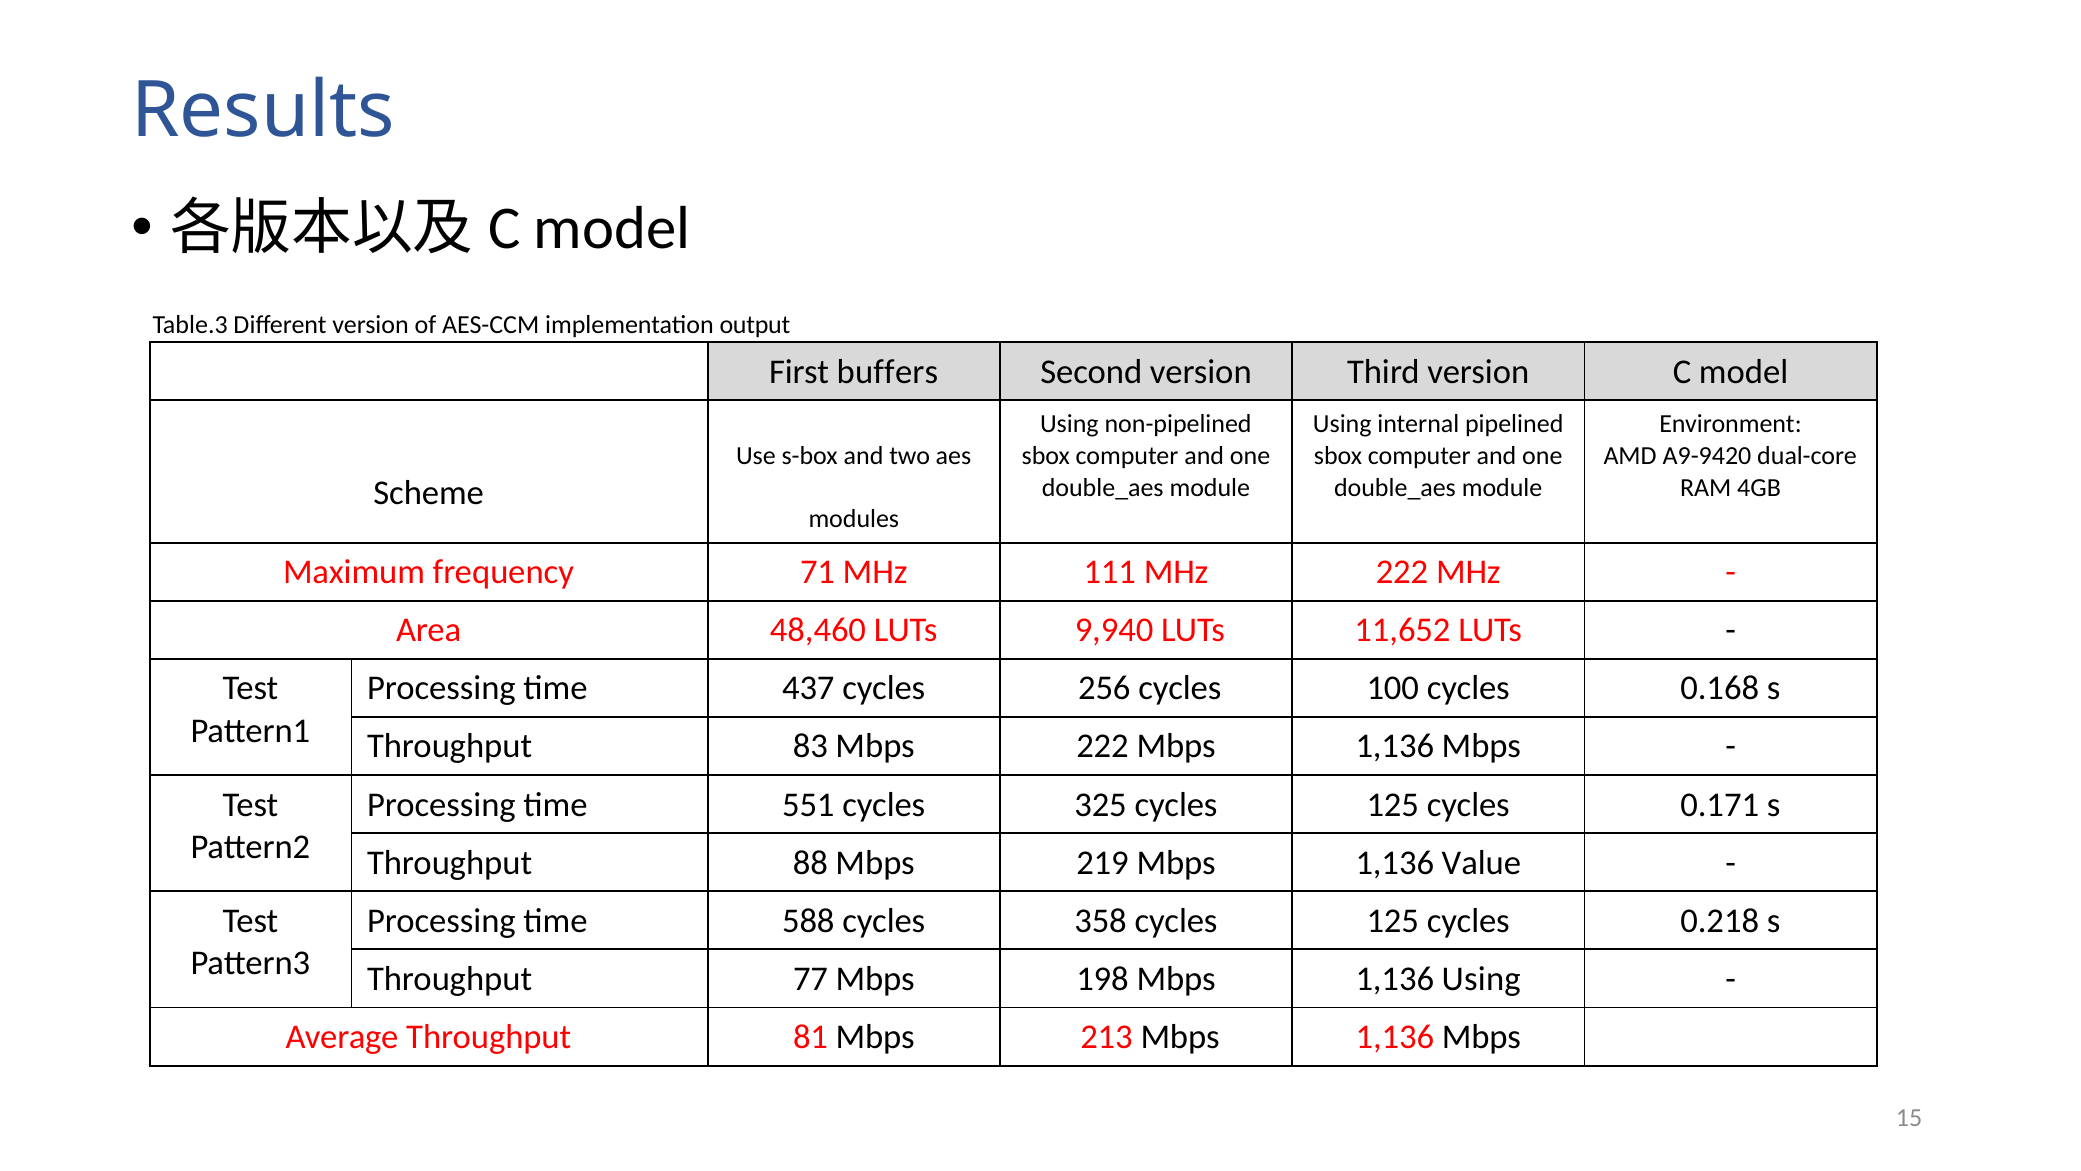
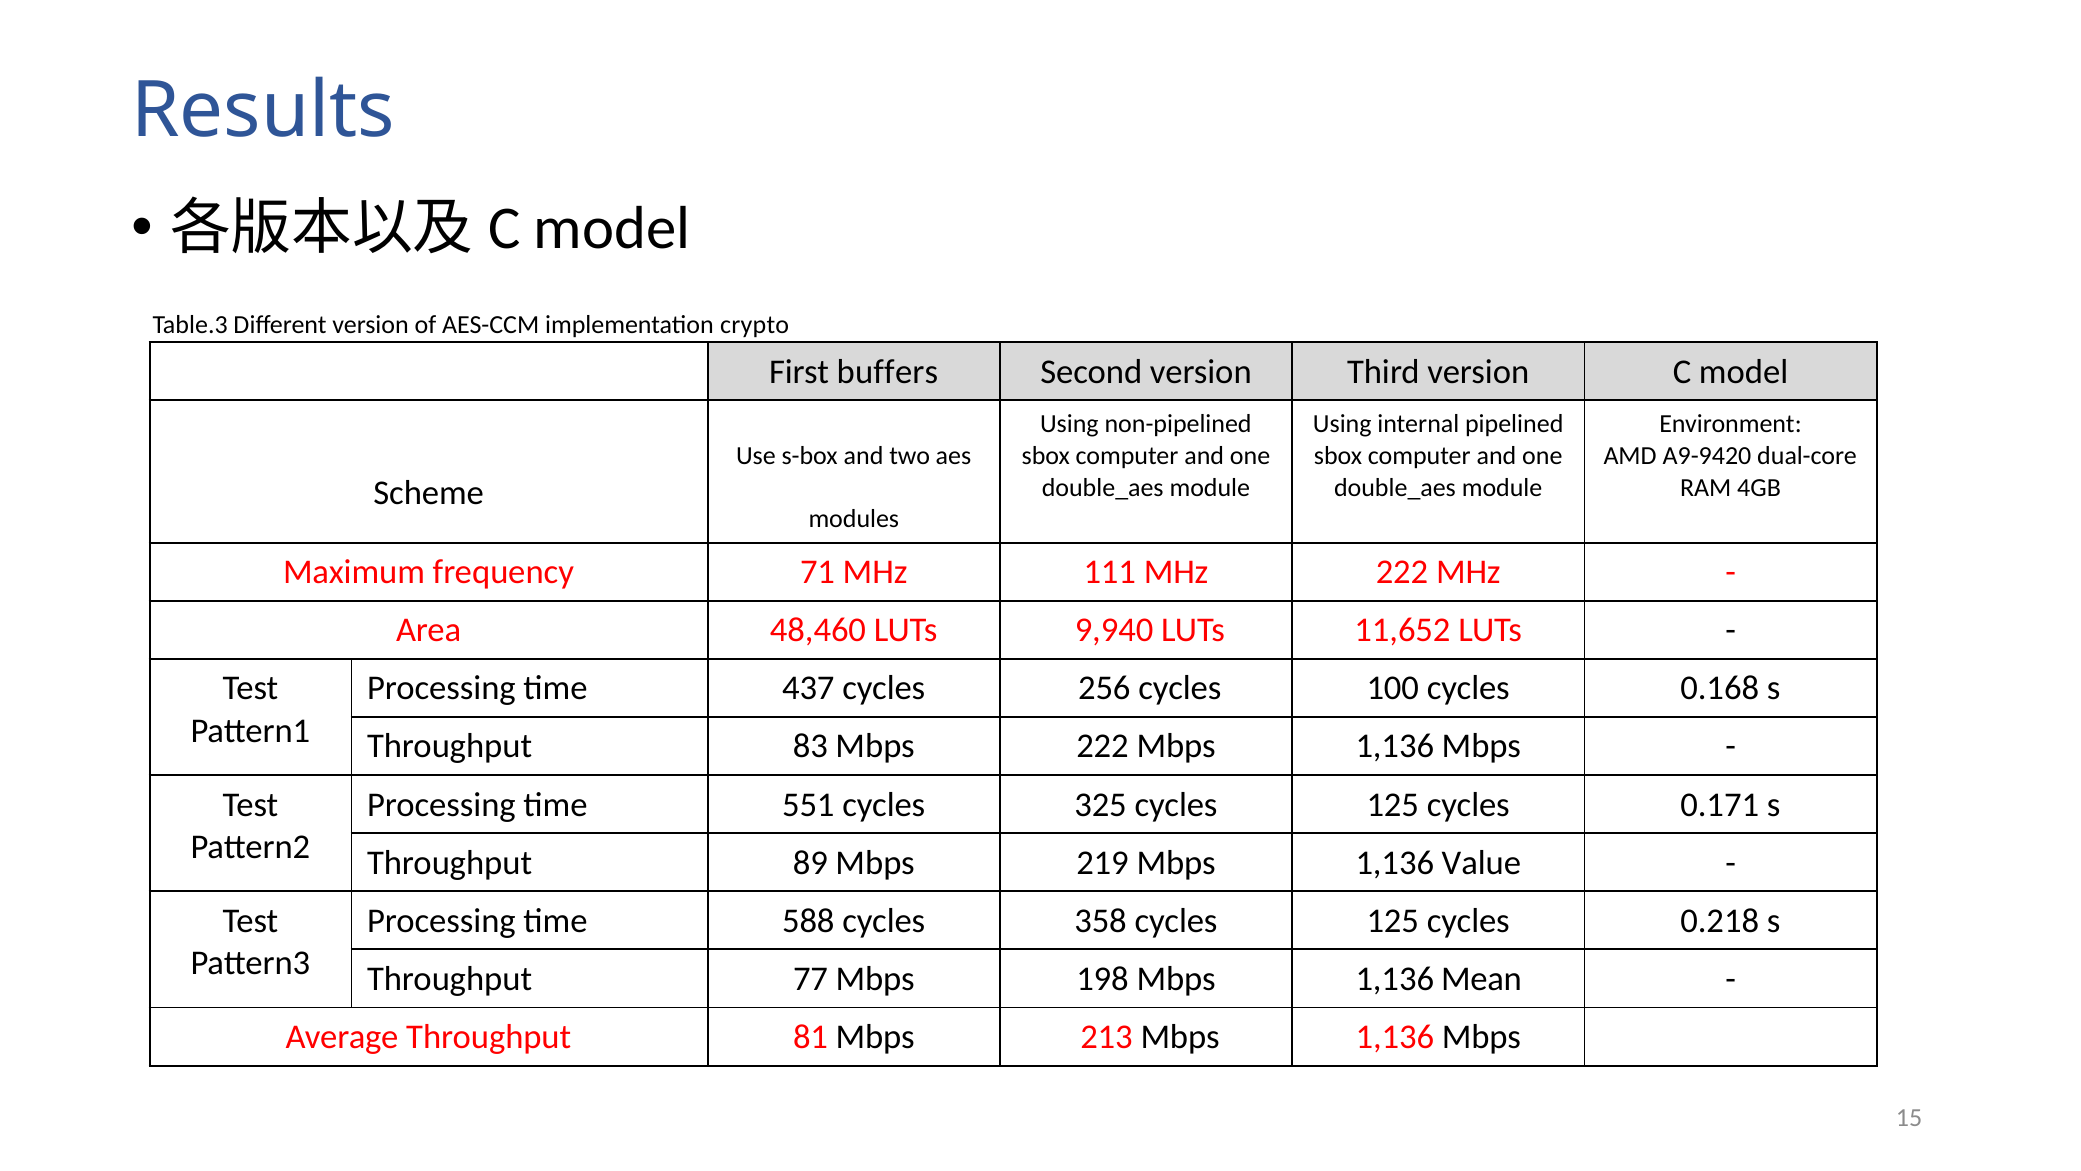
output: output -> crypto
88: 88 -> 89
1,136 Using: Using -> Mean
